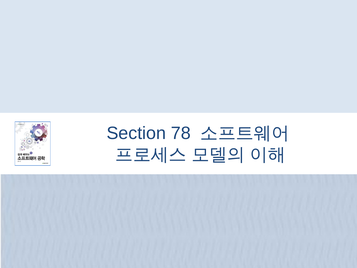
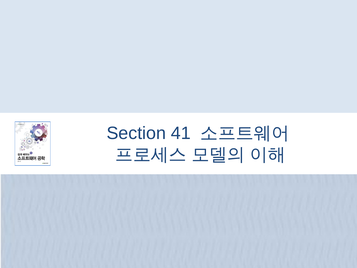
78: 78 -> 41
